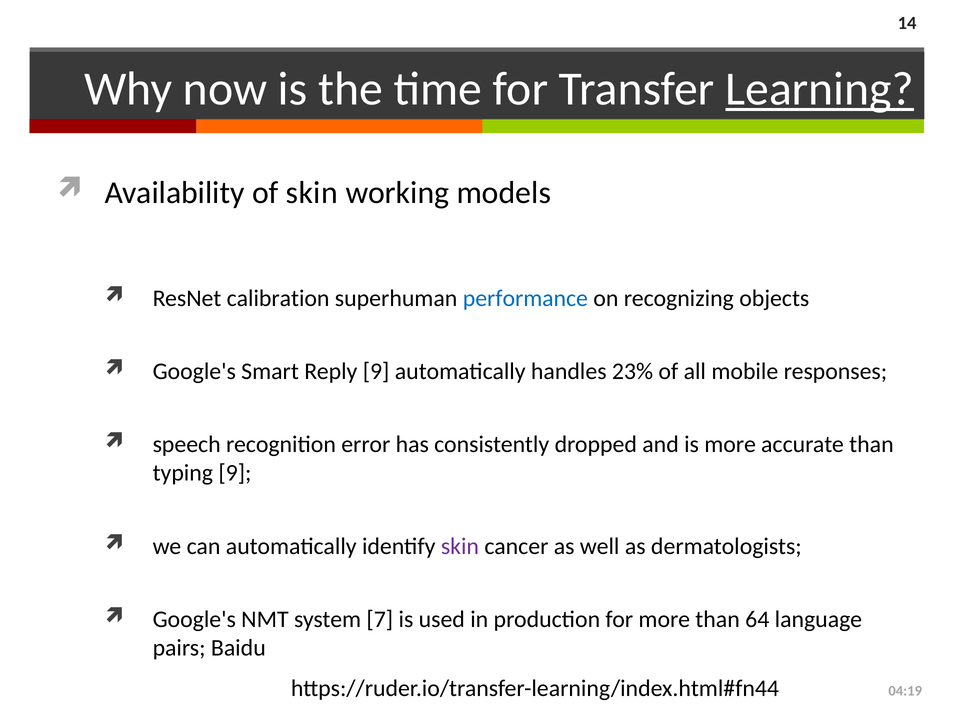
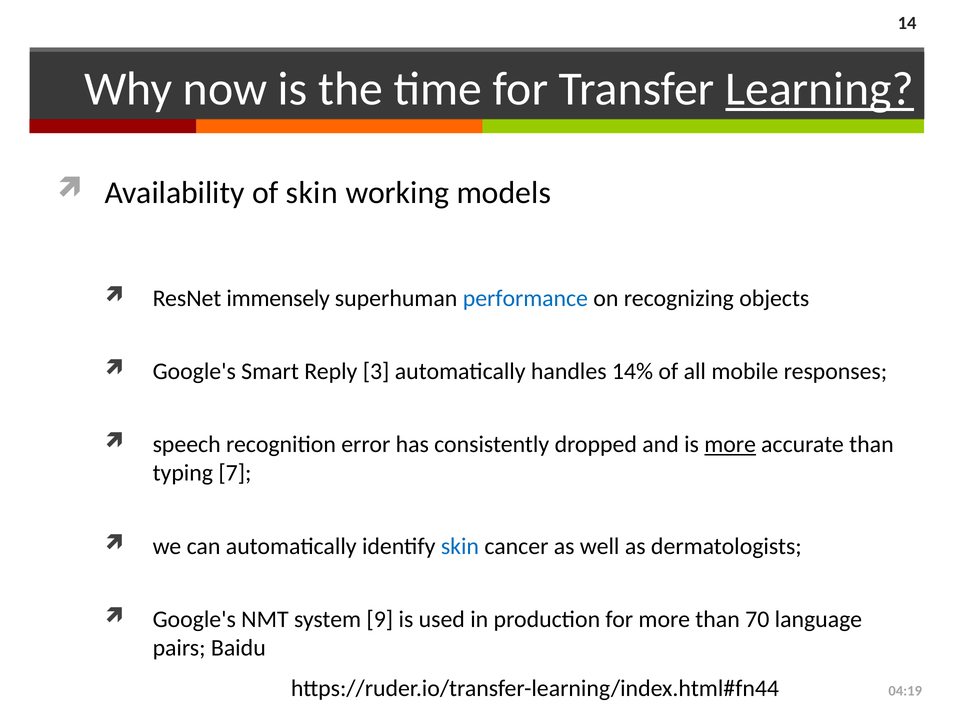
calibration: calibration -> immensely
Reply 9: 9 -> 3
23%: 23% -> 14%
more at (730, 445) underline: none -> present
typing 9: 9 -> 7
skin at (460, 547) colour: purple -> blue
7: 7 -> 9
64: 64 -> 70
